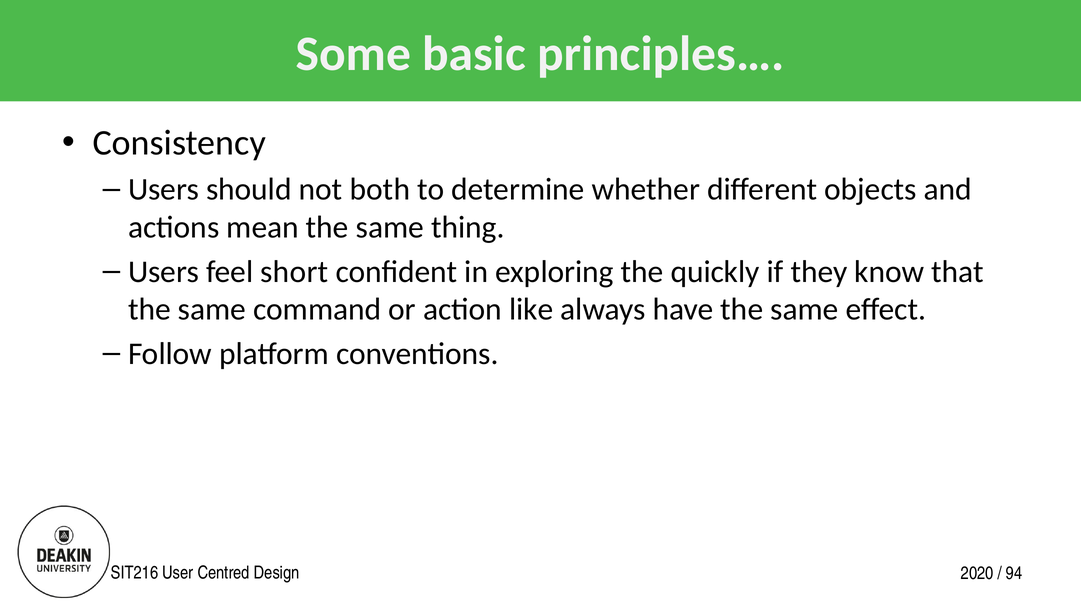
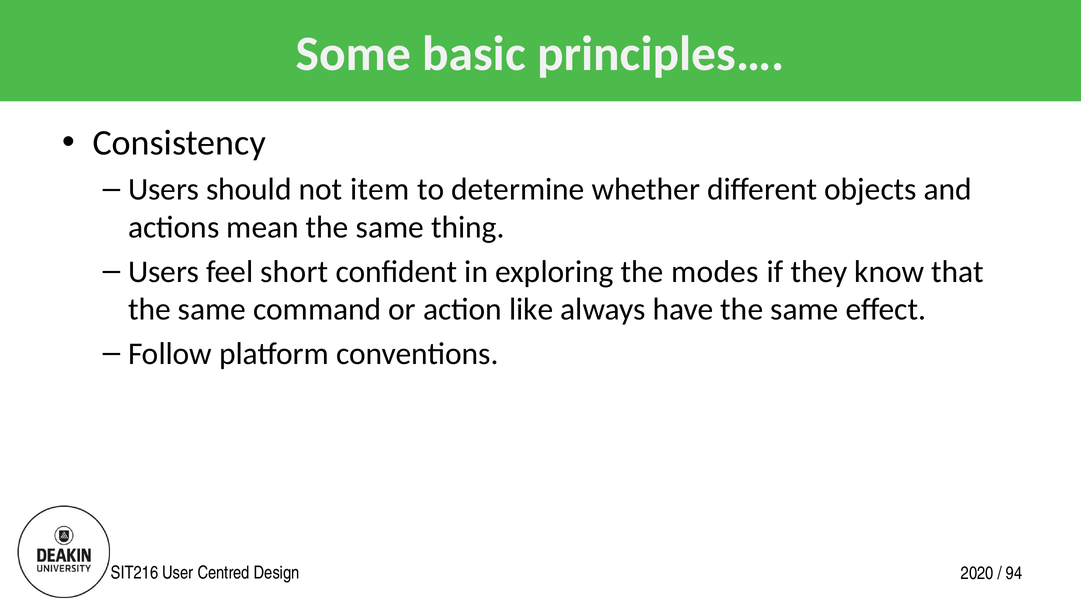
both: both -> item
quickly: quickly -> modes
